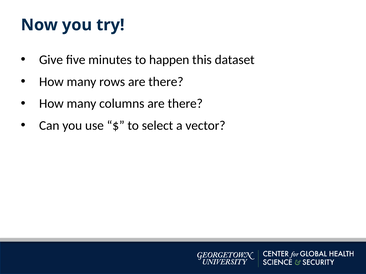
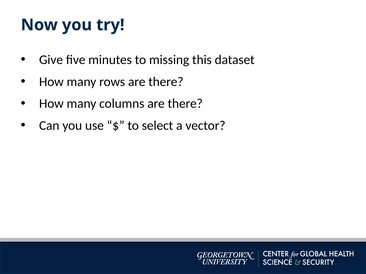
happen: happen -> missing
